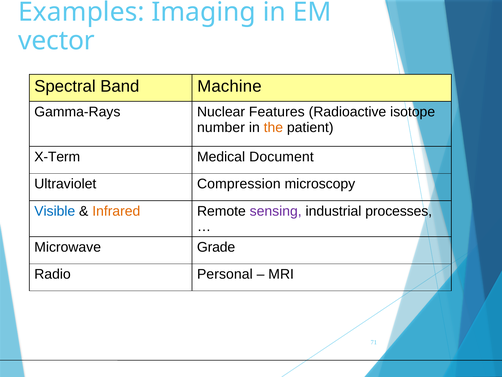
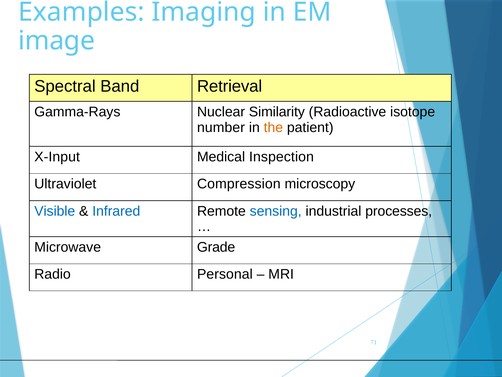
vector: vector -> image
Machine: Machine -> Retrieval
Features: Features -> Similarity
X-Term: X-Term -> X-Input
Document: Document -> Inspection
Infrared colour: orange -> blue
sensing colour: purple -> blue
